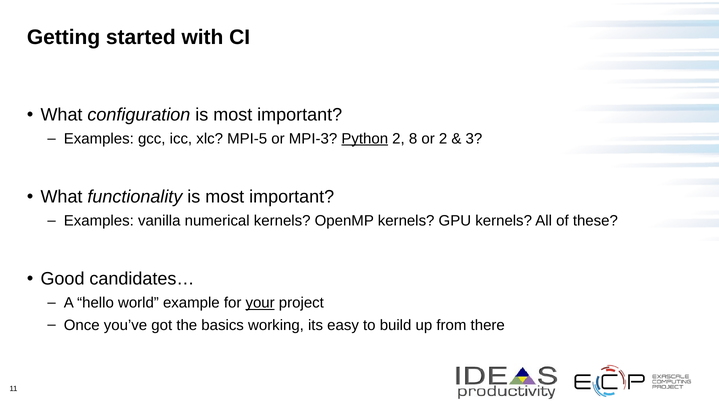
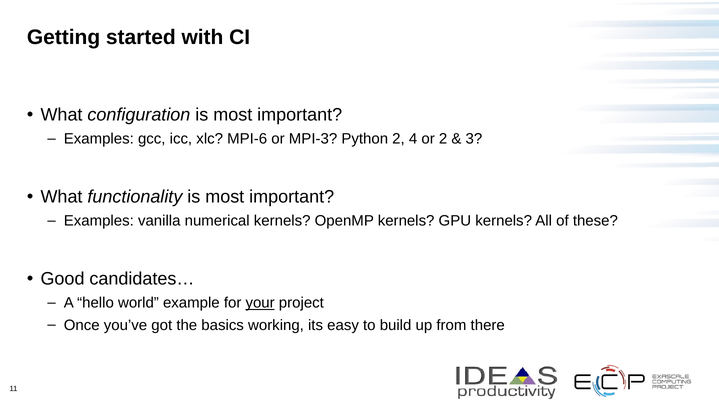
MPI-5: MPI-5 -> MPI-6
Python underline: present -> none
8: 8 -> 4
